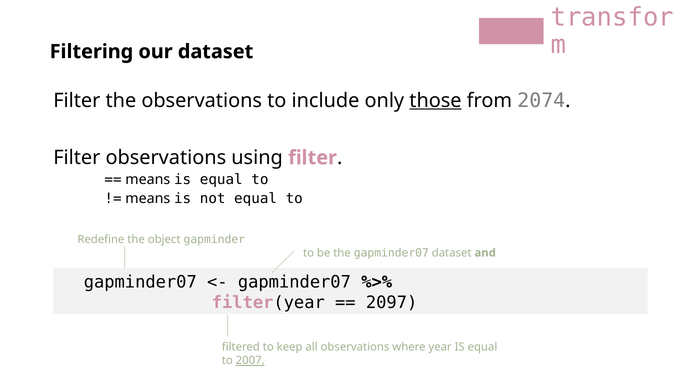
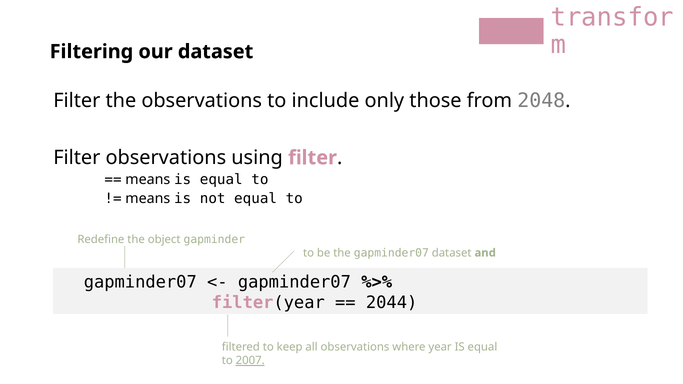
those underline: present -> none
2074: 2074 -> 2048
2097: 2097 -> 2044
